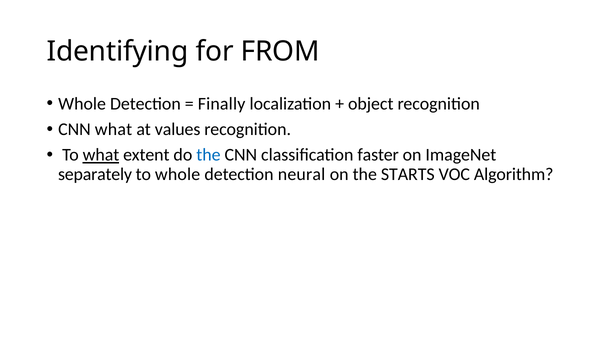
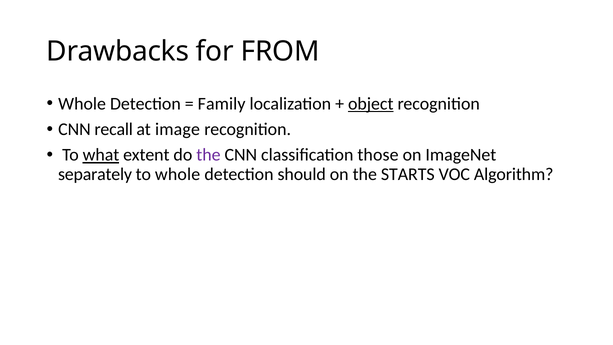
Identifying: Identifying -> Drawbacks
Finally: Finally -> Family
object underline: none -> present
CNN what: what -> recall
values: values -> image
the at (208, 155) colour: blue -> purple
faster: faster -> those
neural: neural -> should
